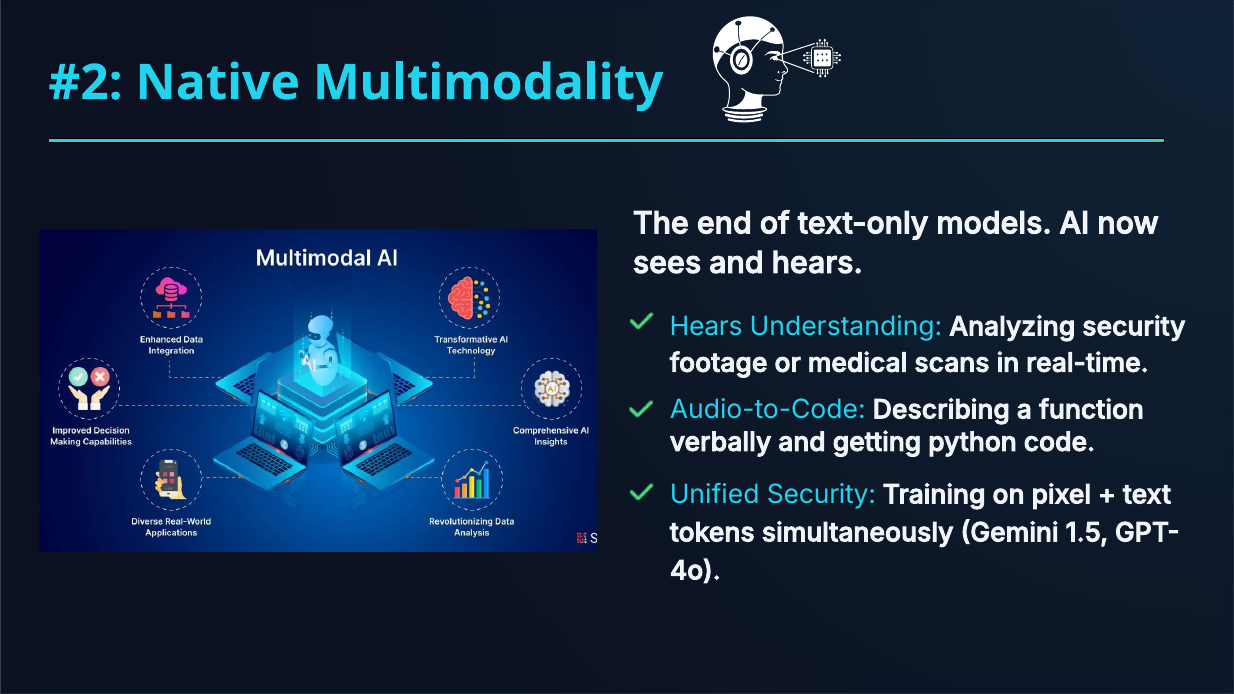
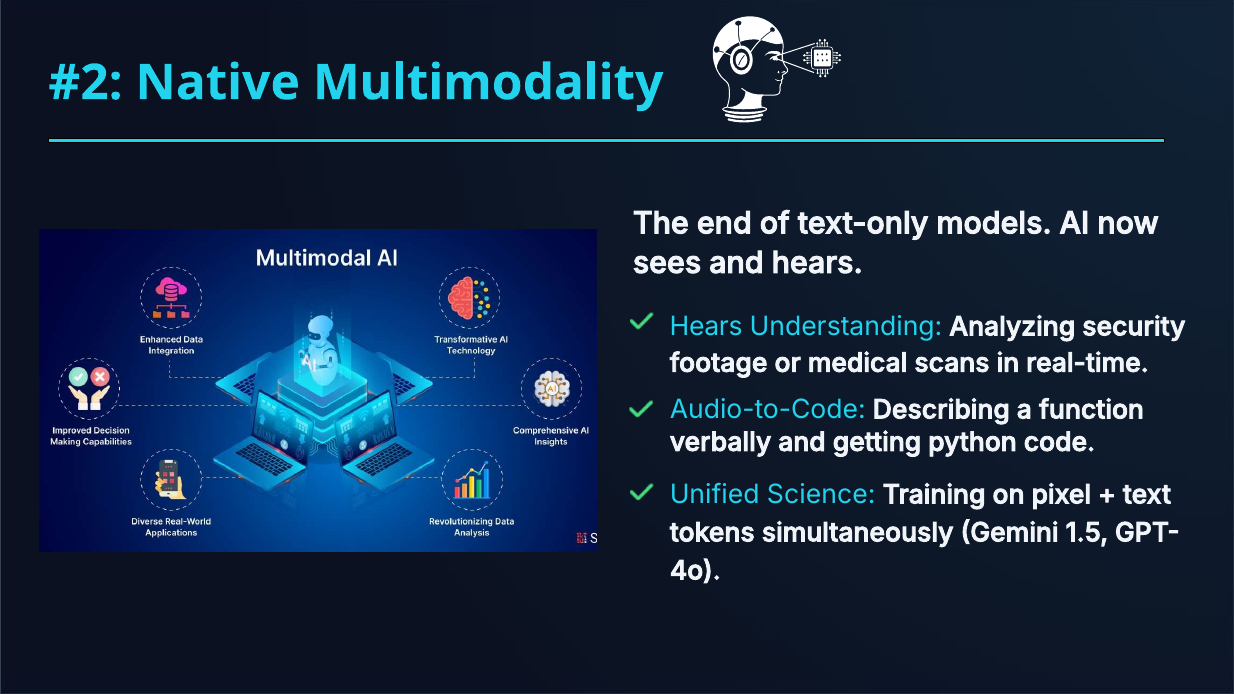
Unified Security: Security -> Science
